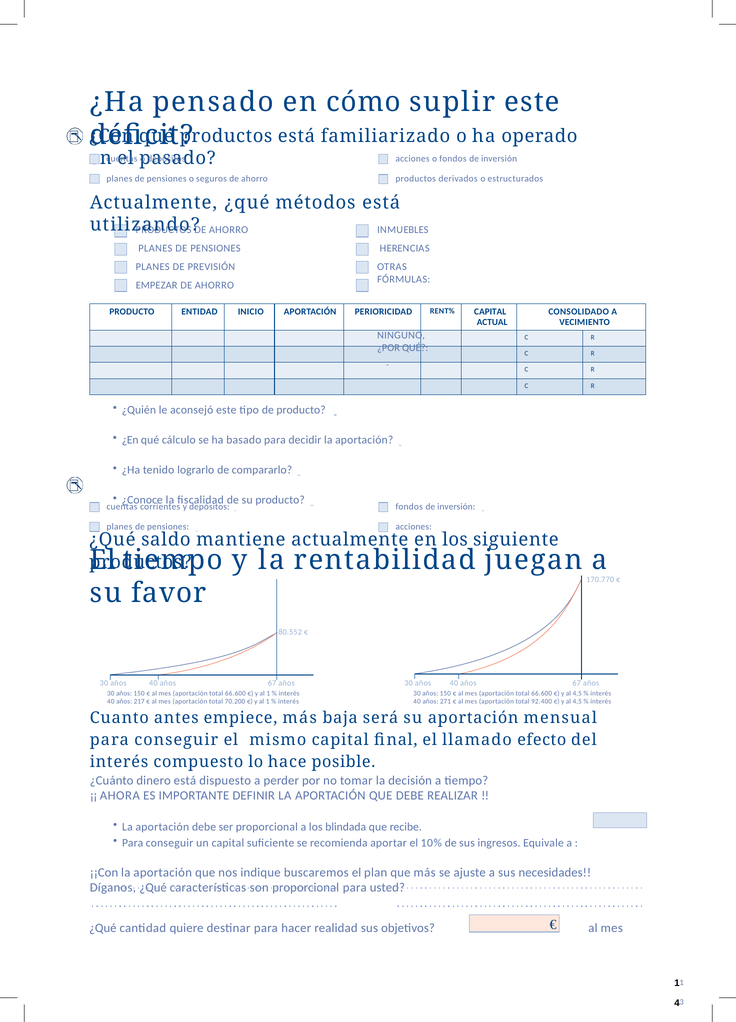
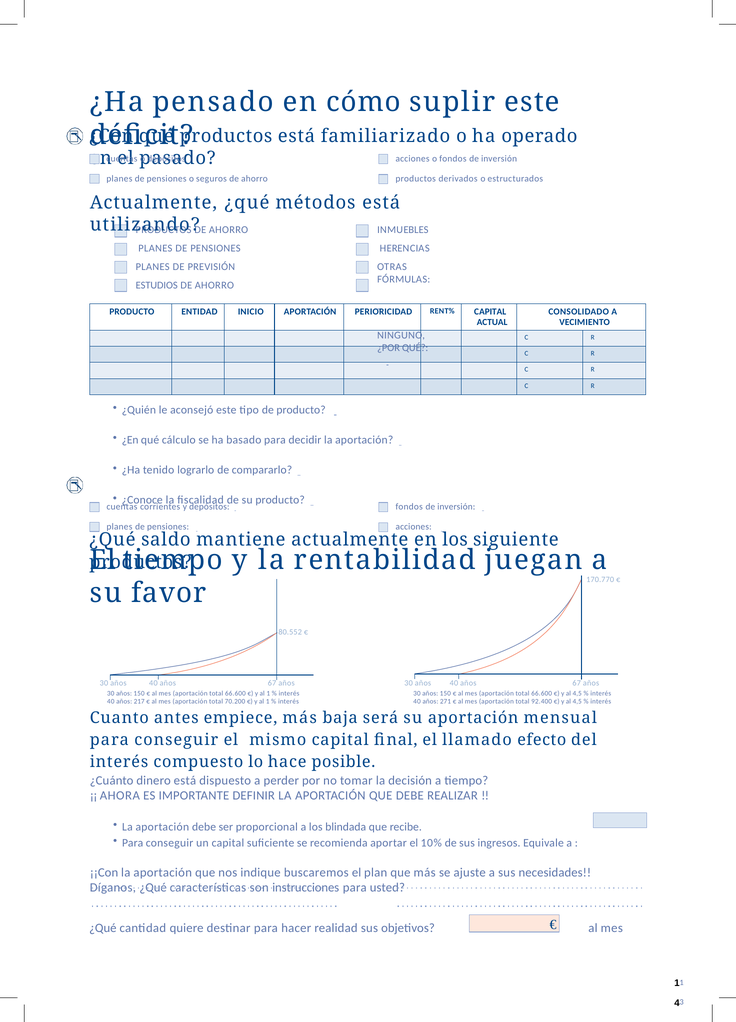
EMPEZAR: EMPEZAR -> ESTUDIOS
son proporcional: proporcional -> instrucciones
